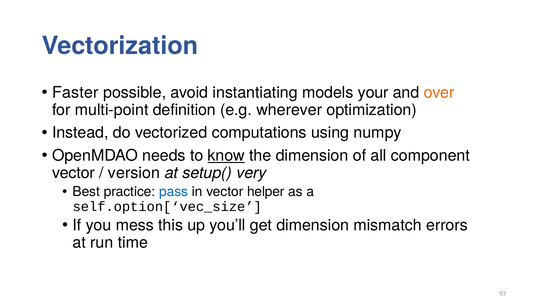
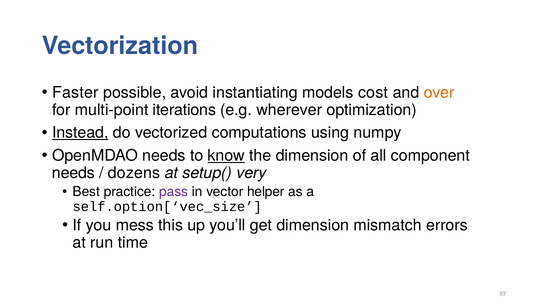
your: your -> cost
definition: definition -> iterations
Instead underline: none -> present
vector at (73, 173): vector -> needs
version: version -> dozens
pass colour: blue -> purple
